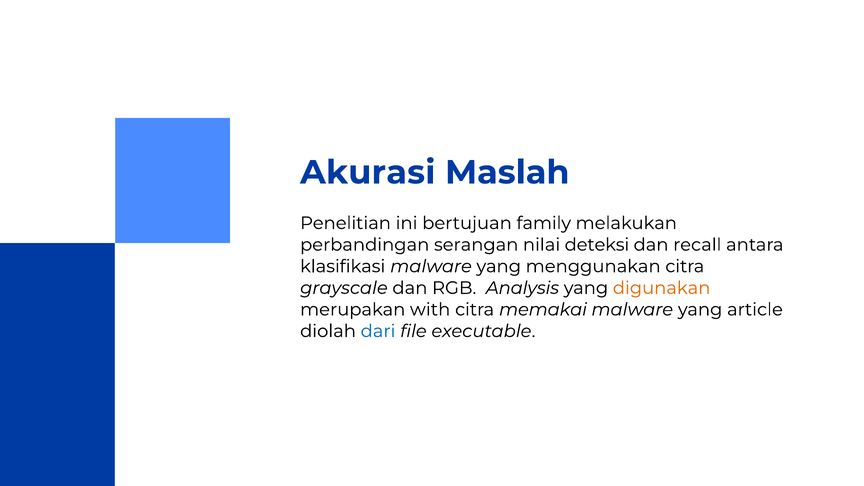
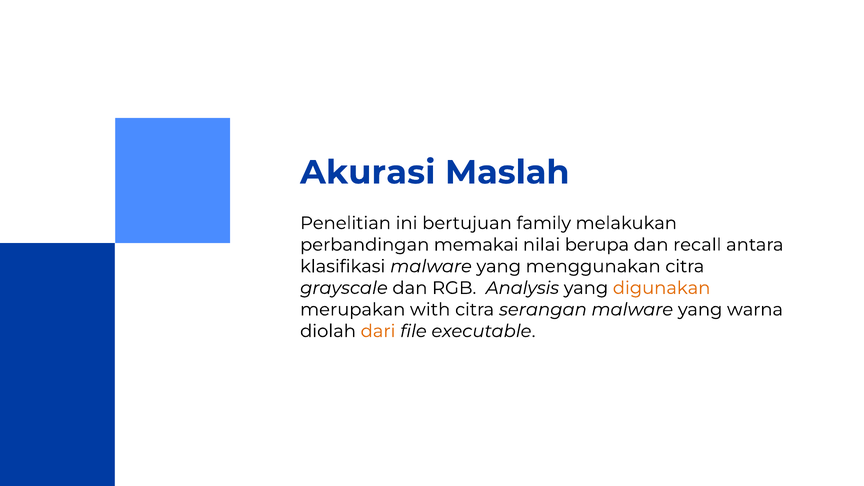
serangan: serangan -> memakai
deteksi: deteksi -> berupa
memakai: memakai -> serangan
article: article -> warna
dari colour: blue -> orange
